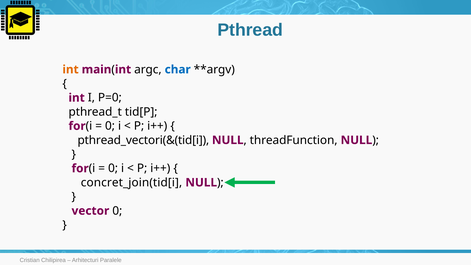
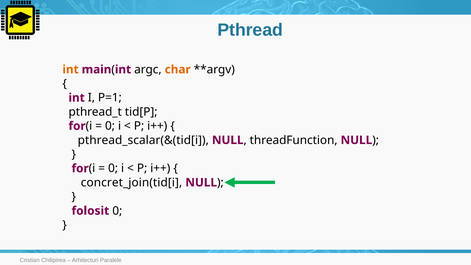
char colour: blue -> orange
P=0: P=0 -> P=1
pthread_vectori(&(tid[i: pthread_vectori(&(tid[i -> pthread_scalar(&(tid[i
vector: vector -> folosit
